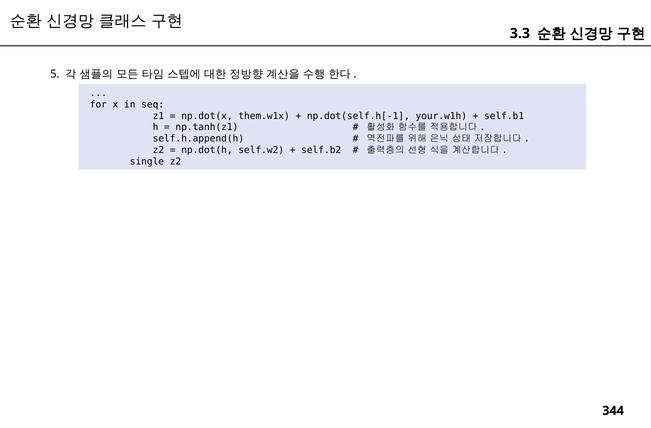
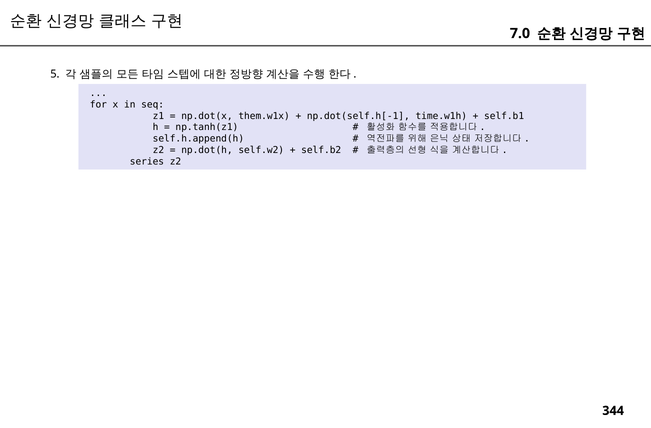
3.3: 3.3 -> 7.0
your.w1h: your.w1h -> time.w1h
single: single -> series
